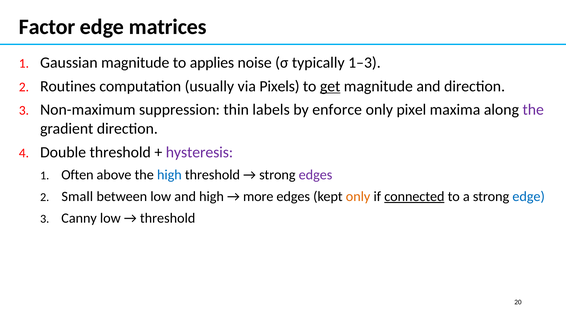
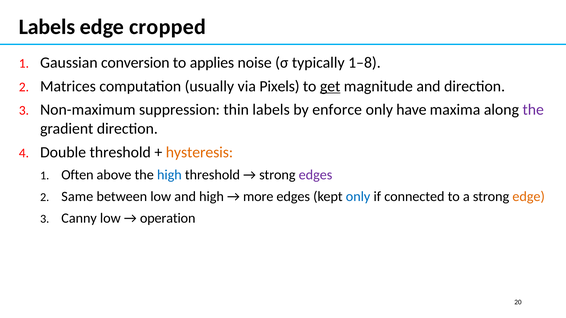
Factor at (47, 27): Factor -> Labels
matrices: matrices -> cropped
Gaussian magnitude: magnitude -> conversion
1–3: 1–3 -> 1–8
Routines: Routines -> Matrices
pixel: pixel -> have
hysteresis colour: purple -> orange
Small: Small -> Same
only at (358, 197) colour: orange -> blue
connected underline: present -> none
edge at (529, 197) colour: blue -> orange
threshold at (168, 218): threshold -> operation
